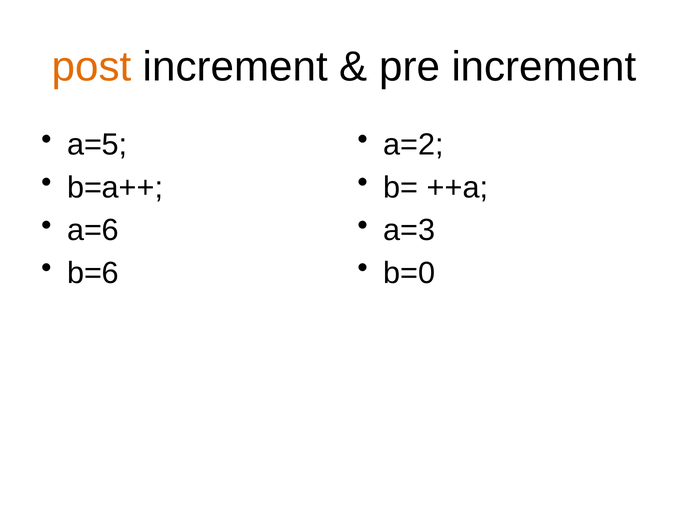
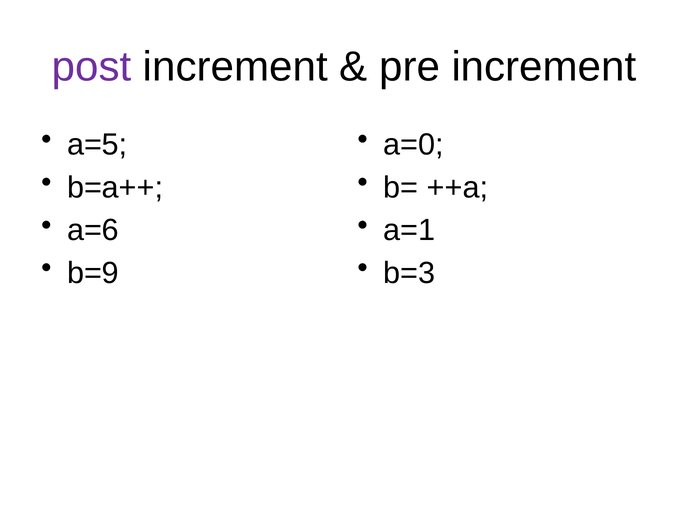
post colour: orange -> purple
a=2: a=2 -> a=0
a=3: a=3 -> a=1
b=6: b=6 -> b=9
b=0: b=0 -> b=3
